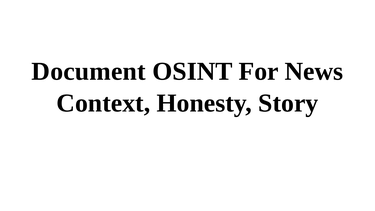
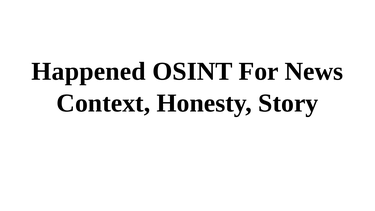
Document: Document -> Happened
